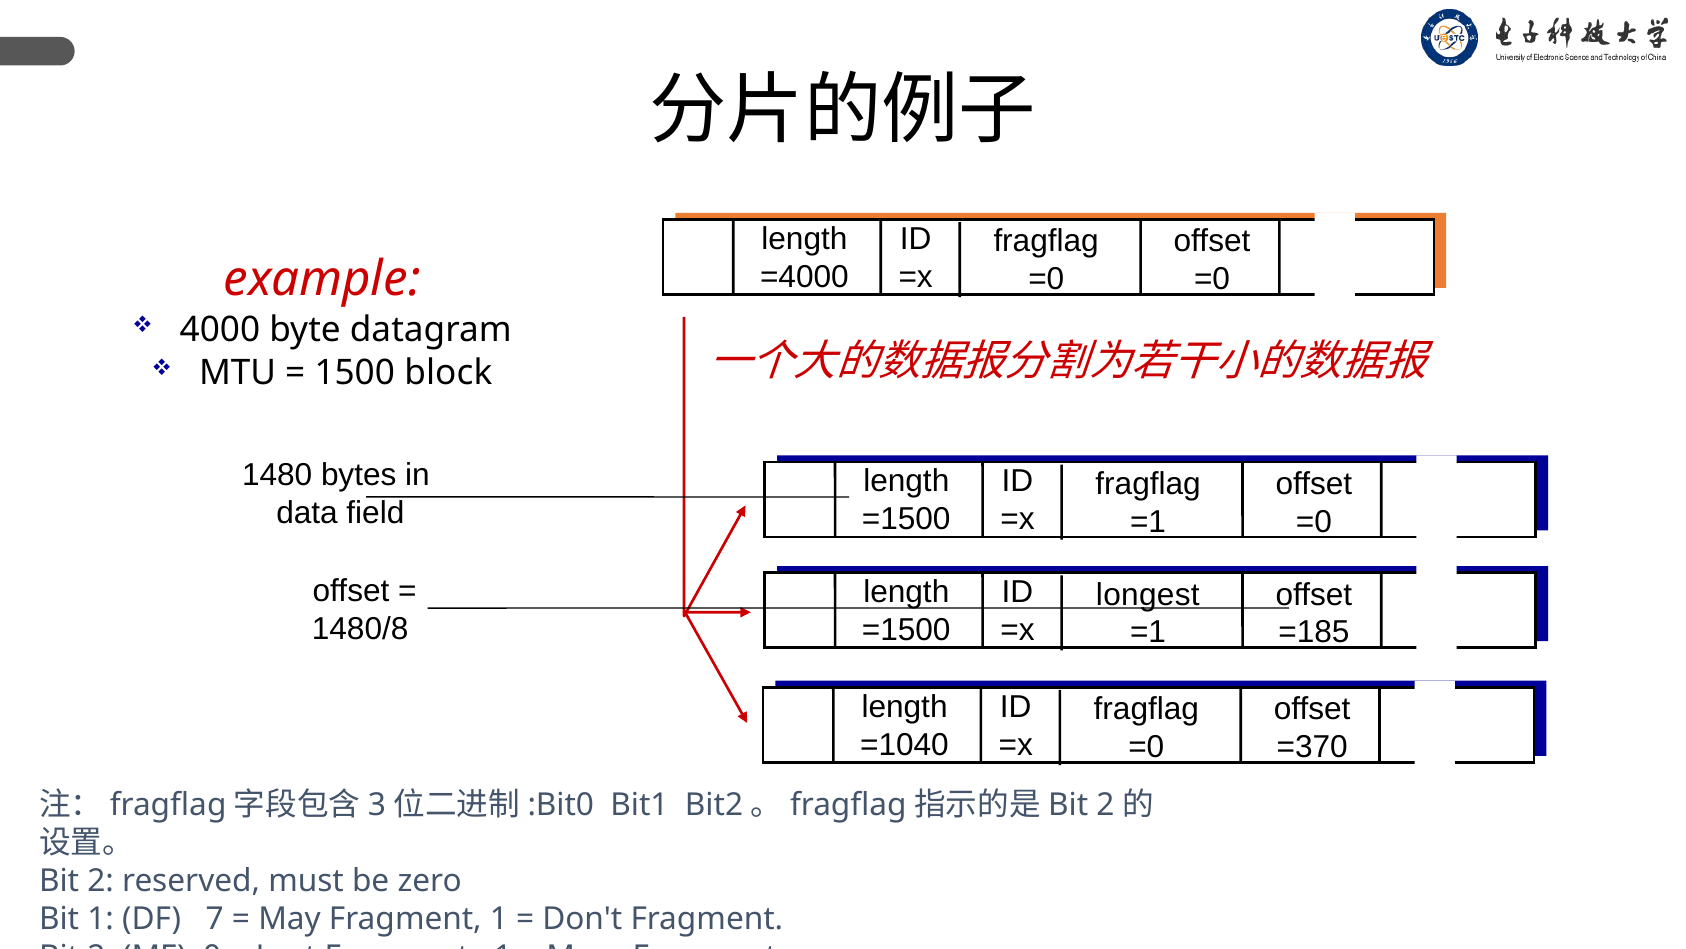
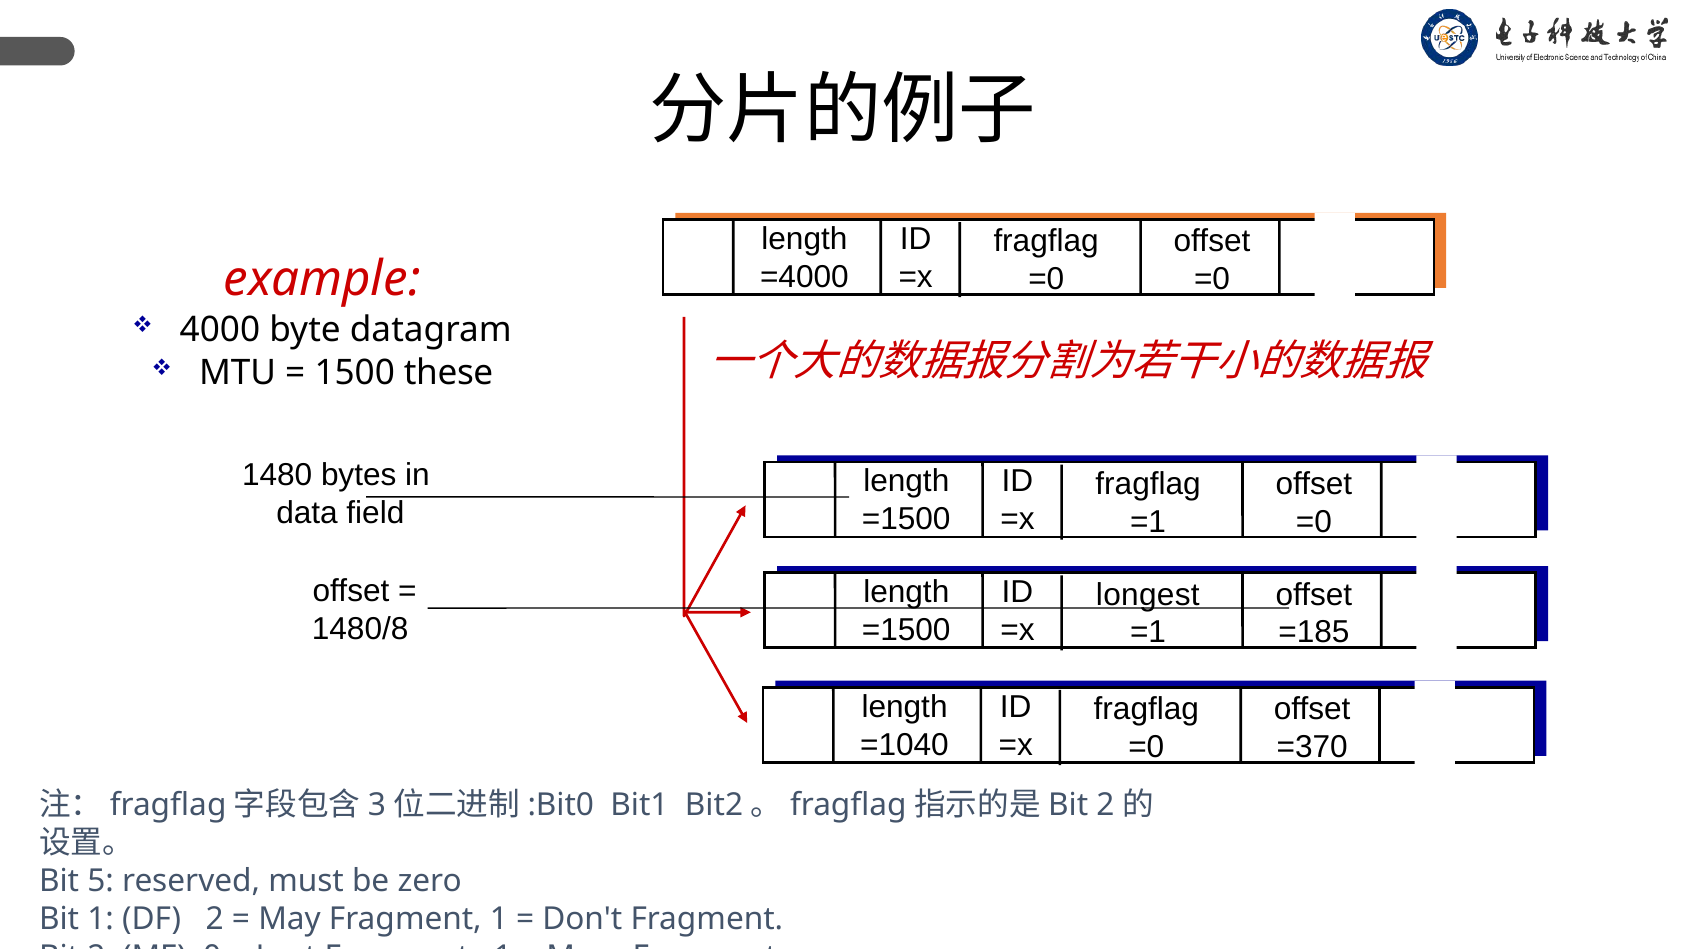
block: block -> these
2 at (101, 881): 2 -> 5
DF 7: 7 -> 2
